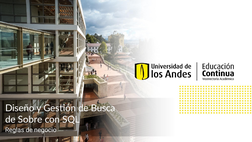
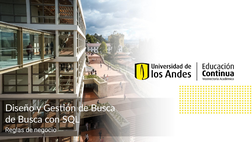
Sobre at (30, 119): Sobre -> Busca
